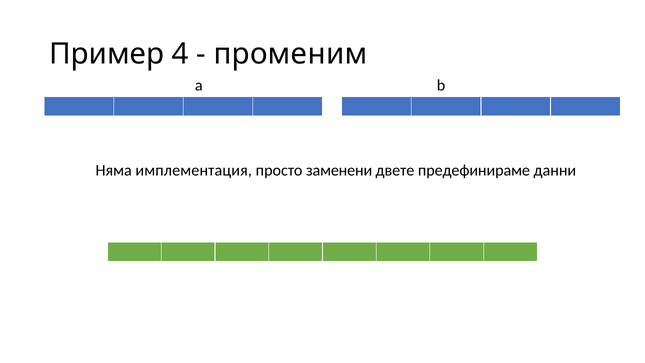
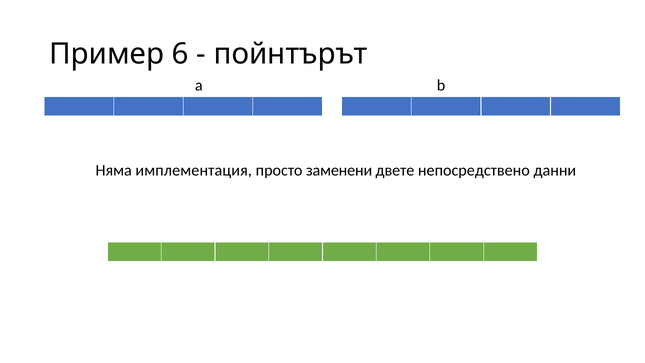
4: 4 -> 6
променим: променим -> пойнтърът
предефинираме: предефинираме -> непосредствено
